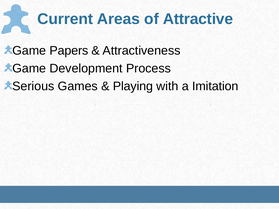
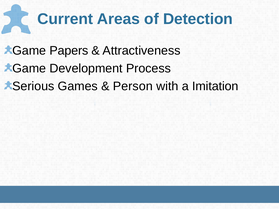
Attractive: Attractive -> Detection
Playing: Playing -> Person
